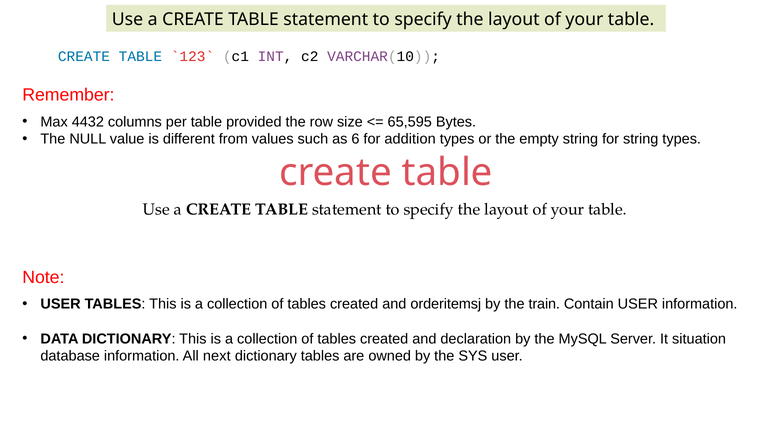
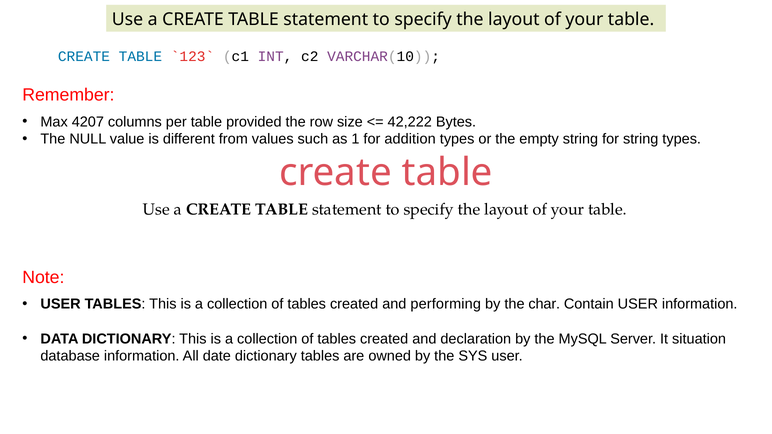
4432: 4432 -> 4207
65,595: 65,595 -> 42,222
6: 6 -> 1
orderitemsj: orderitemsj -> performing
train: train -> char
next: next -> date
